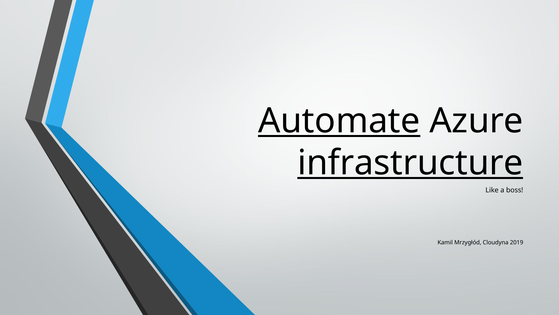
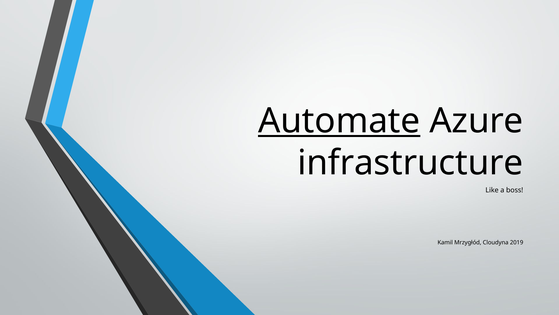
infrastructure underline: present -> none
